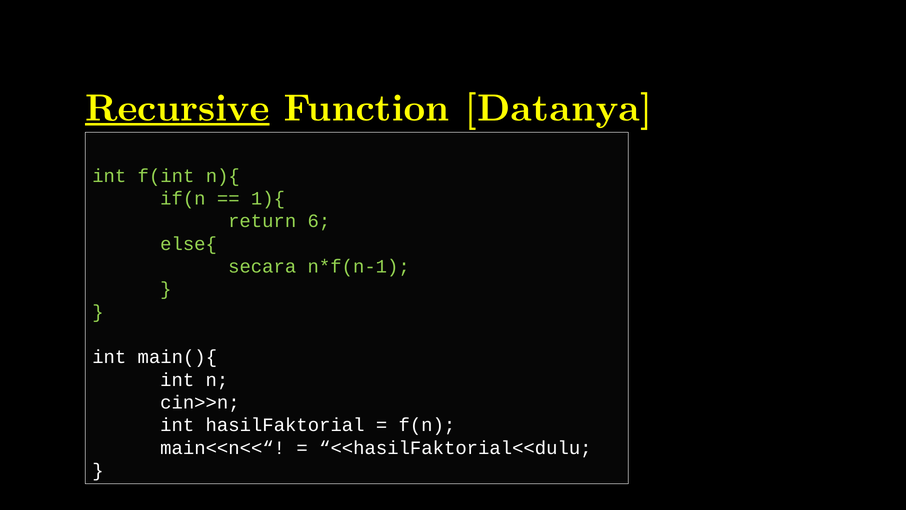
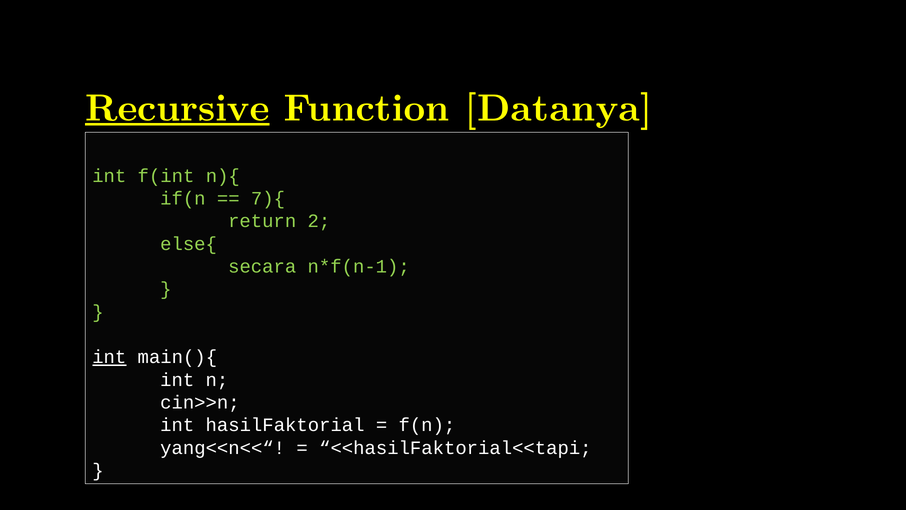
1){: 1){ -> 7){
6: 6 -> 2
int at (109, 357) underline: none -> present
main<<n<<“: main<<n<<“ -> yang<<n<<“
<<hasilFaktorial<<dulu: <<hasilFaktorial<<dulu -> <<hasilFaktorial<<tapi
